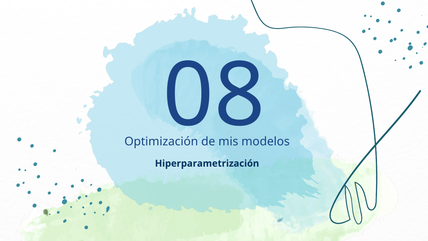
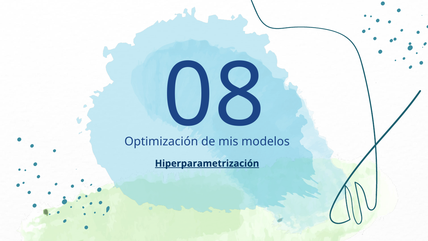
Hiperparametrización underline: none -> present
